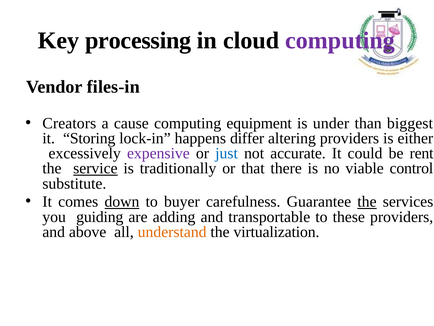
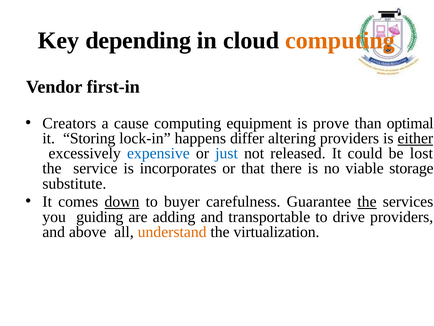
processing: processing -> depending
computing at (340, 40) colour: purple -> orange
files-in: files-in -> first-in
under: under -> prove
biggest: biggest -> optimal
either underline: none -> present
expensive colour: purple -> blue
accurate: accurate -> released
rent: rent -> lost
service underline: present -> none
traditionally: traditionally -> incorporates
control: control -> storage
these: these -> drive
